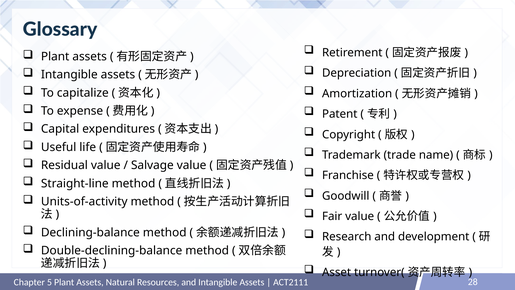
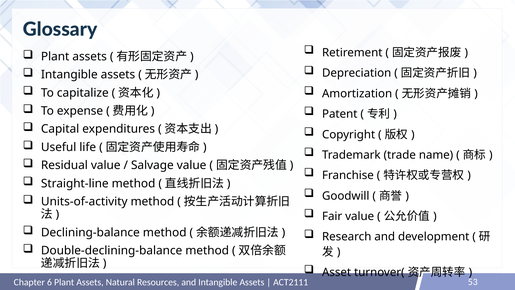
5: 5 -> 6
28: 28 -> 53
